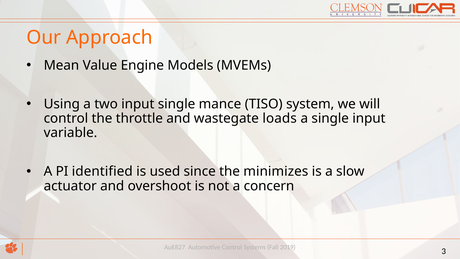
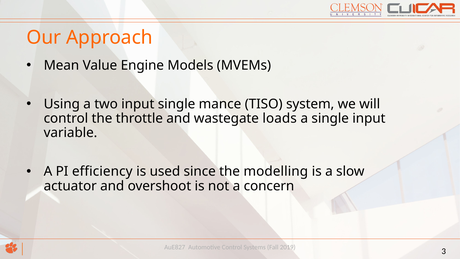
identified: identified -> efficiency
minimizes: minimizes -> modelling
